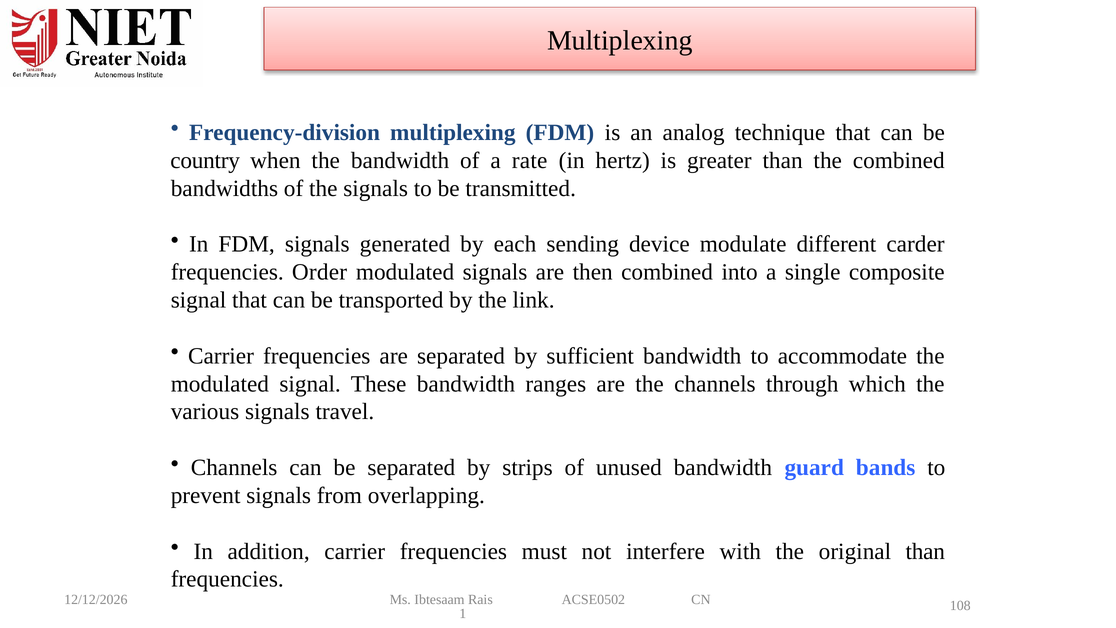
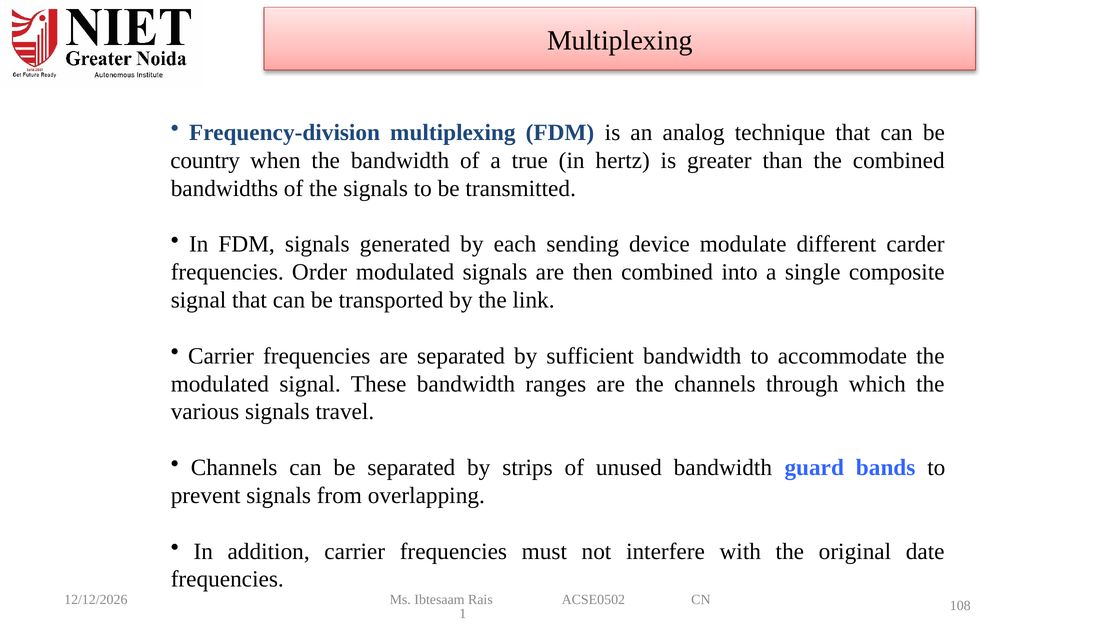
rate: rate -> true
original than: than -> date
